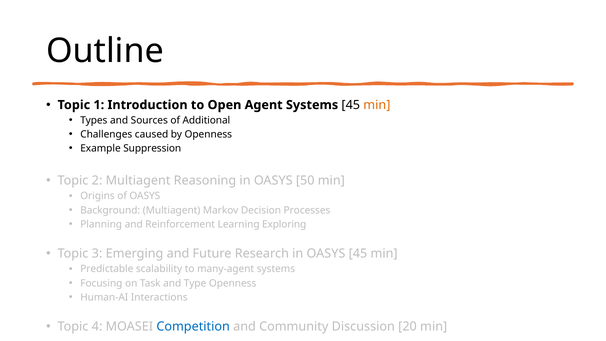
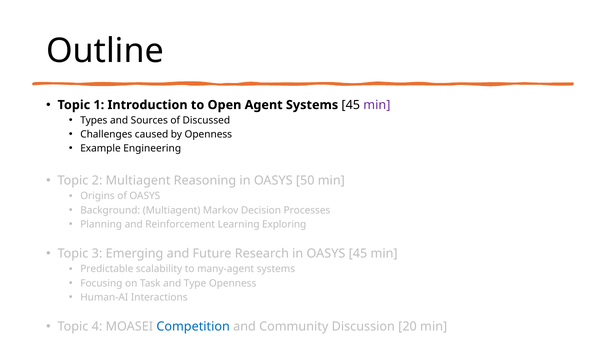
min at (377, 105) colour: orange -> purple
Additional: Additional -> Discussed
Suppression: Suppression -> Engineering
